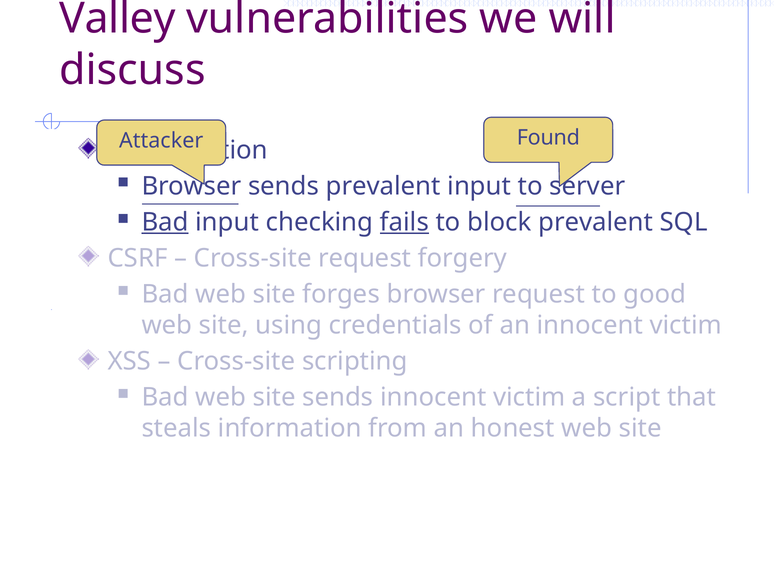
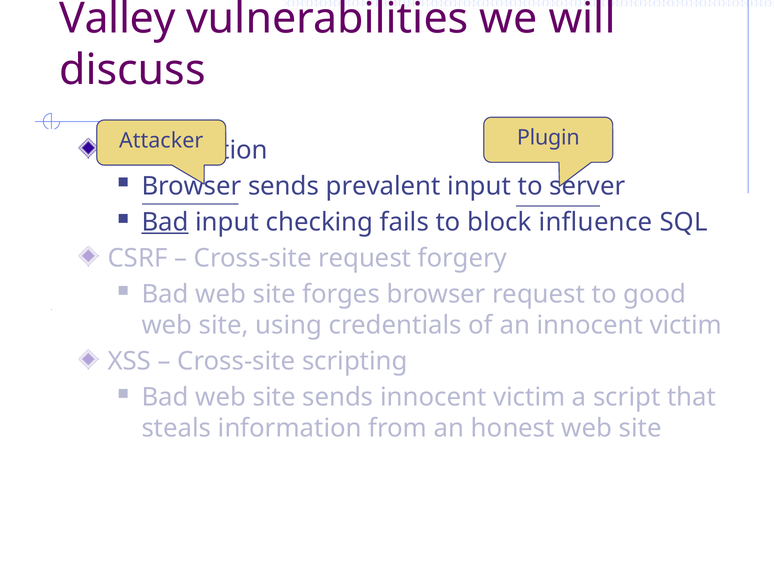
Found: Found -> Plugin
fails underline: present -> none
block prevalent: prevalent -> influence
